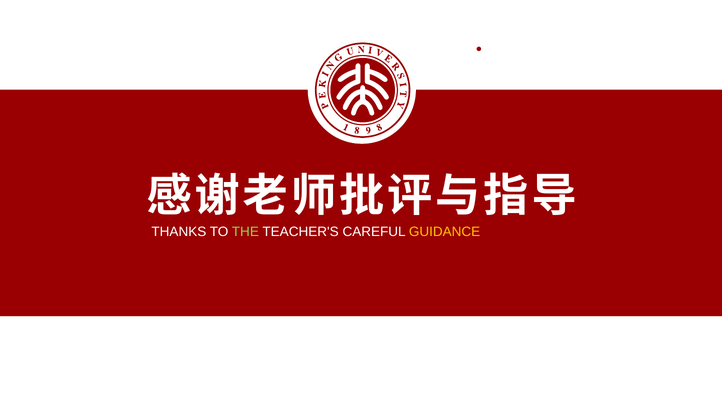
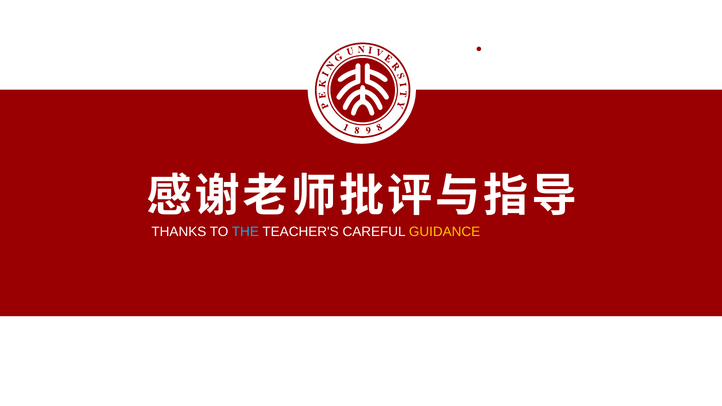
THE colour: light green -> light blue
